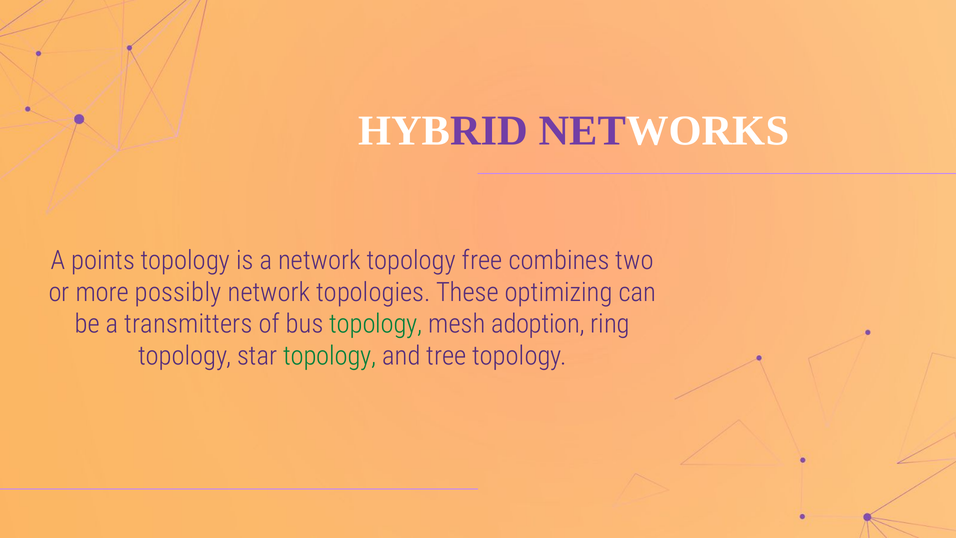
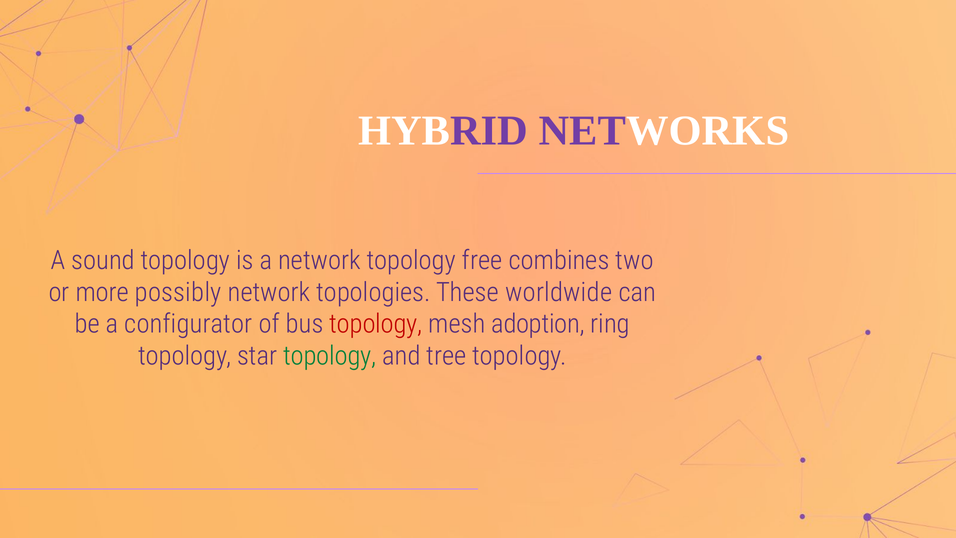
points: points -> sound
optimizing: optimizing -> worldwide
transmitters: transmitters -> configurator
topology at (376, 324) colour: green -> red
